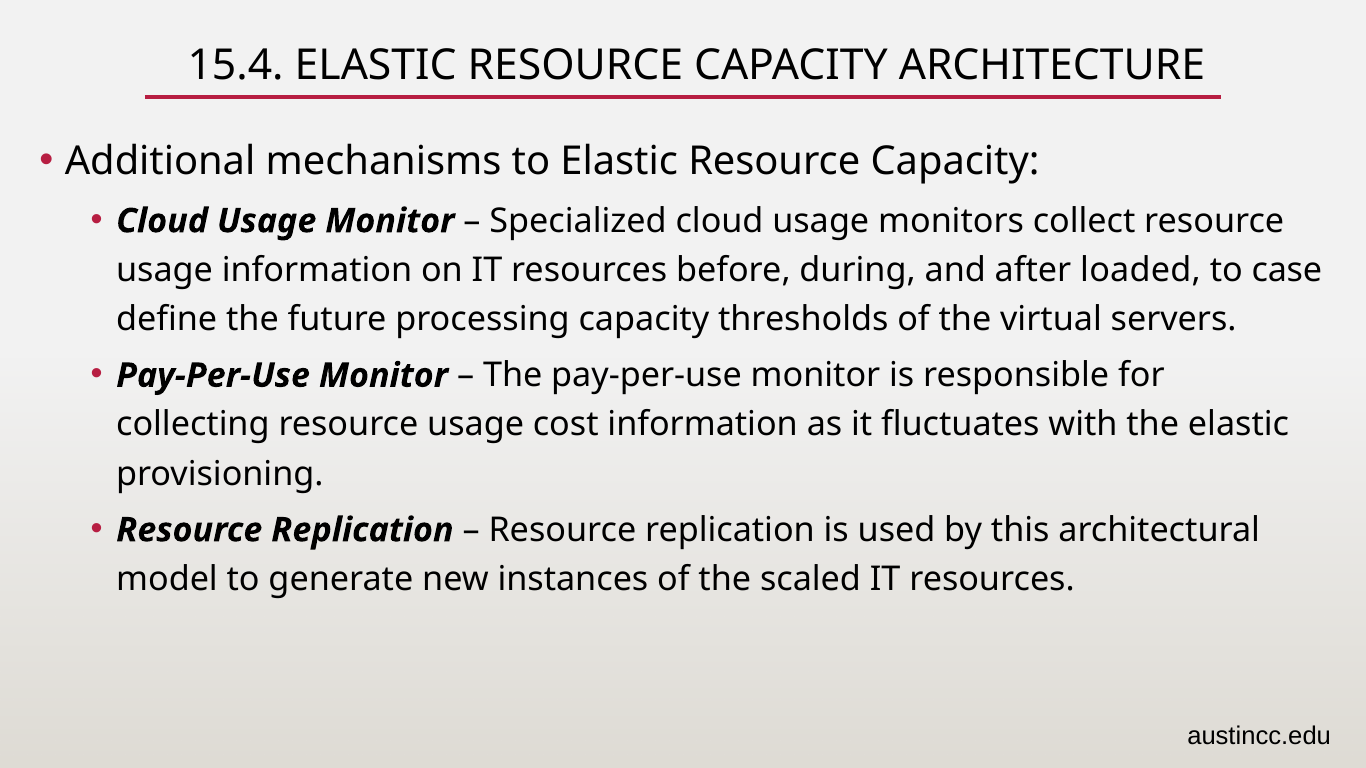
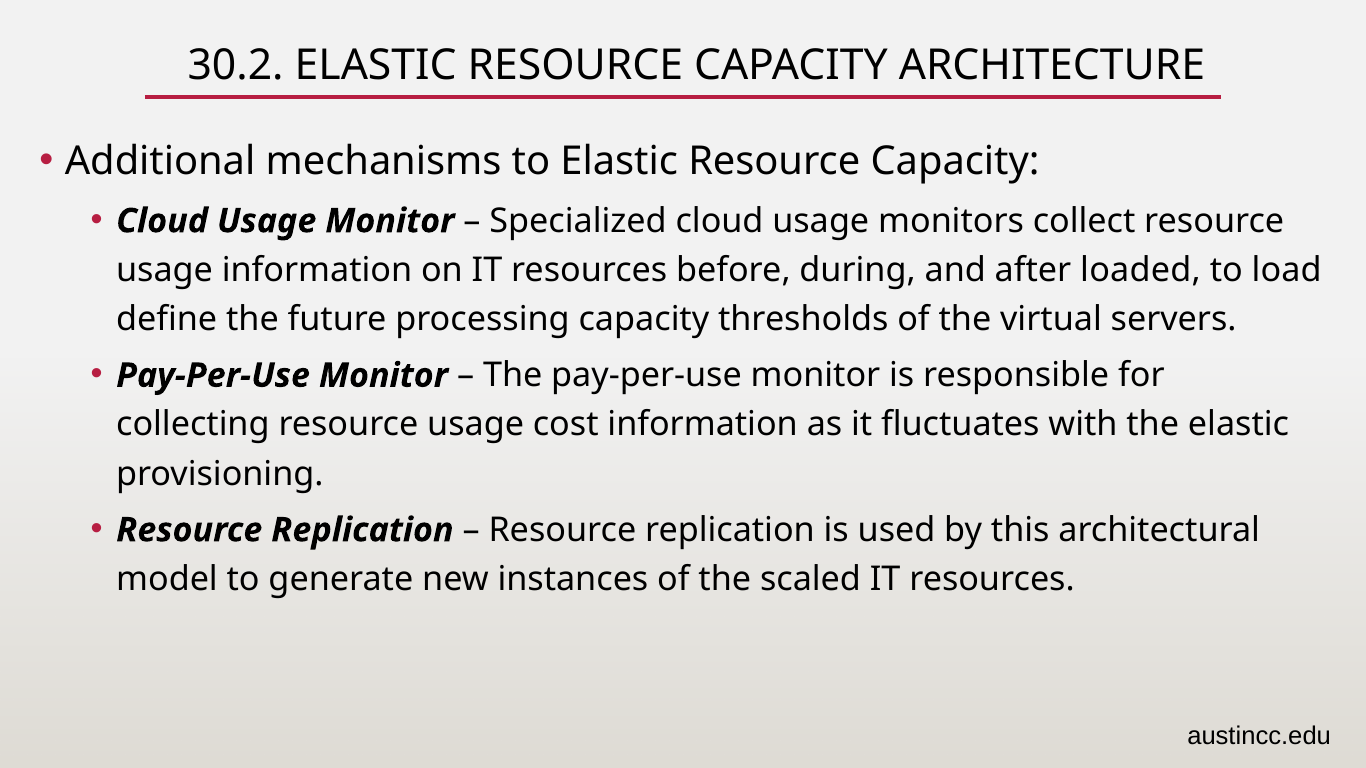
15.4: 15.4 -> 30.2
case: case -> load
